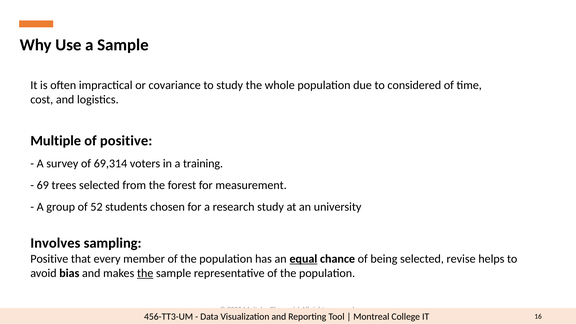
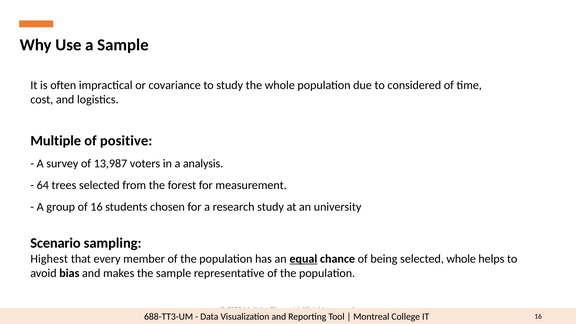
69,314: 69,314 -> 13,987
training: training -> analysis
69: 69 -> 64
of 52: 52 -> 16
Involves: Involves -> Scenario
Positive at (49, 259): Positive -> Highest
selected revise: revise -> whole
the at (145, 273) underline: present -> none
456-TT3-UM: 456-TT3-UM -> 688-TT3-UM
